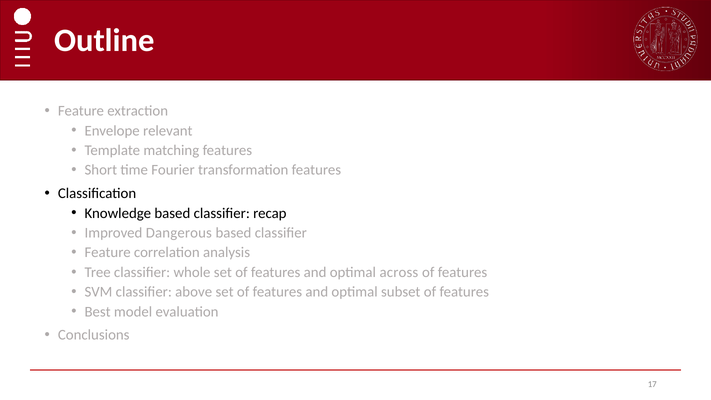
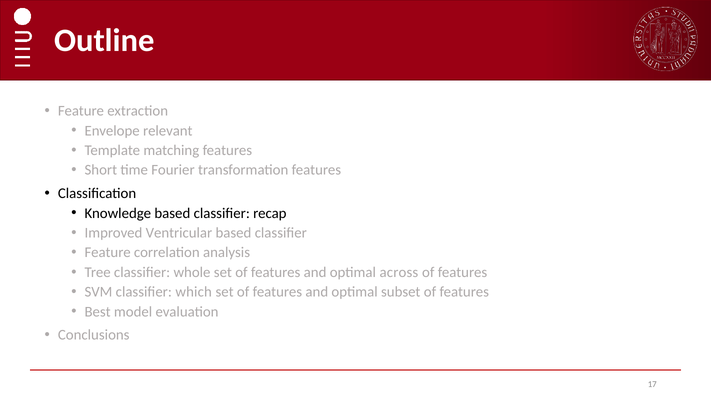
Dangerous: Dangerous -> Ventricular
above: above -> which
